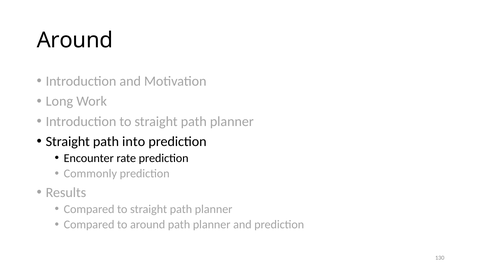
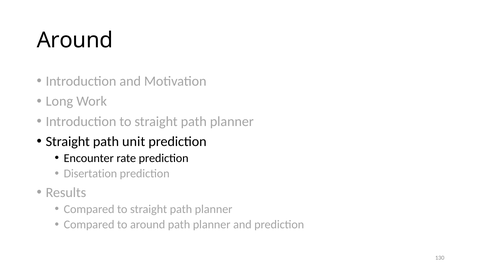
into: into -> unit
Commonly: Commonly -> Disertation
